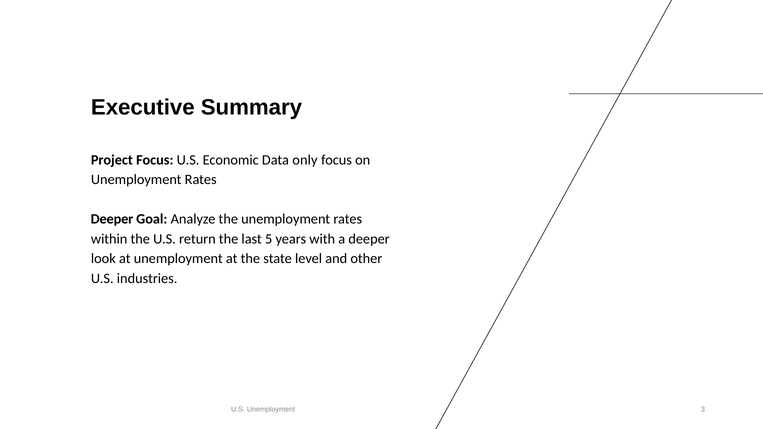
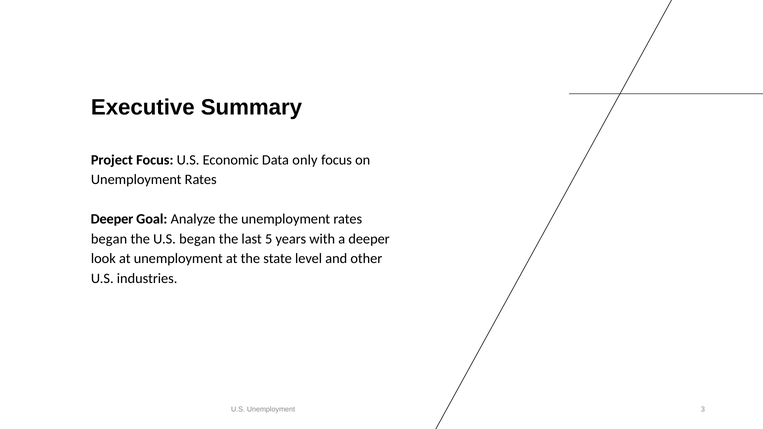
within at (109, 239): within -> began
U.S return: return -> began
